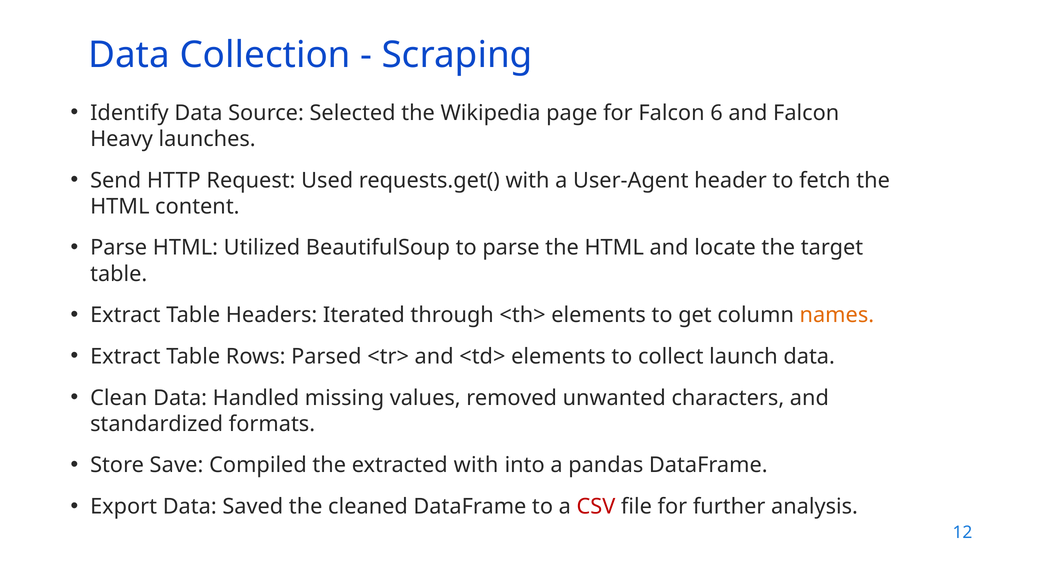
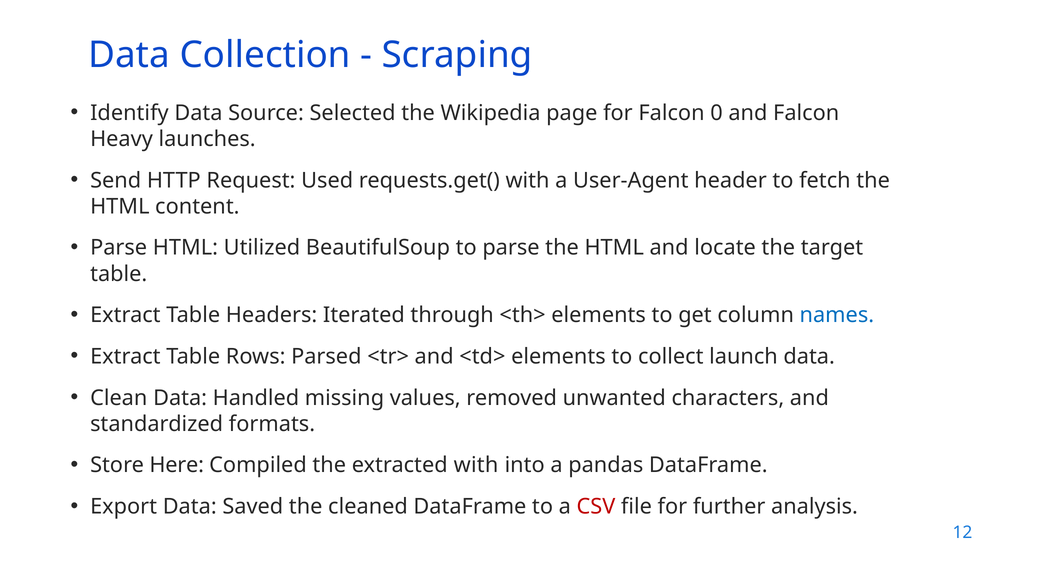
6: 6 -> 0
names colour: orange -> blue
Save: Save -> Here
